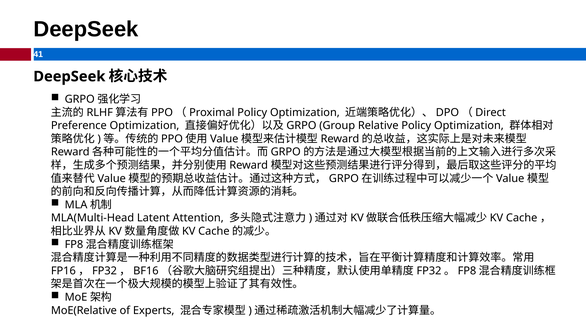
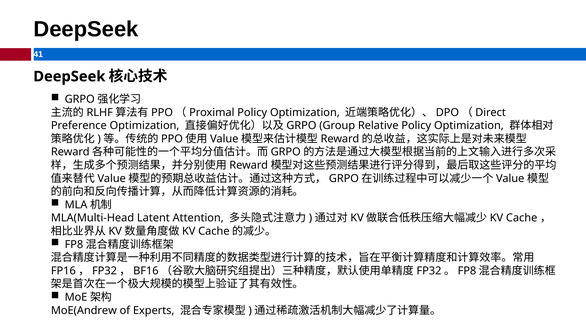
MoE(Relative: MoE(Relative -> MoE(Andrew
